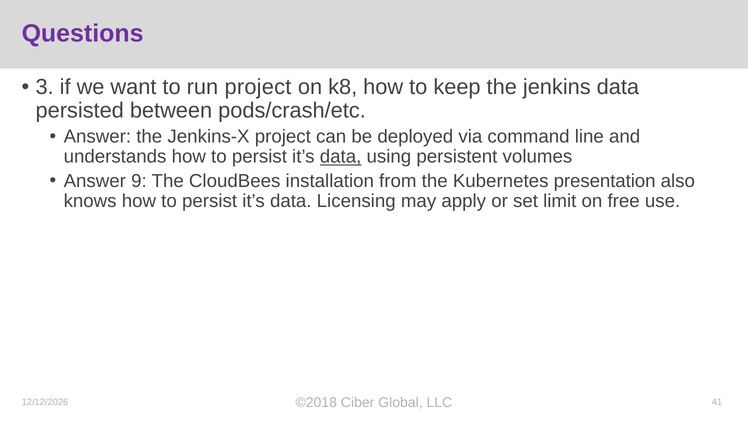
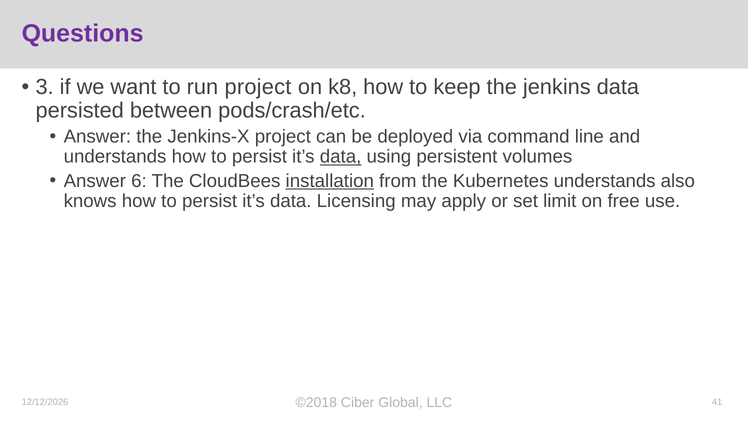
9: 9 -> 6
installation underline: none -> present
Kubernetes presentation: presentation -> understands
